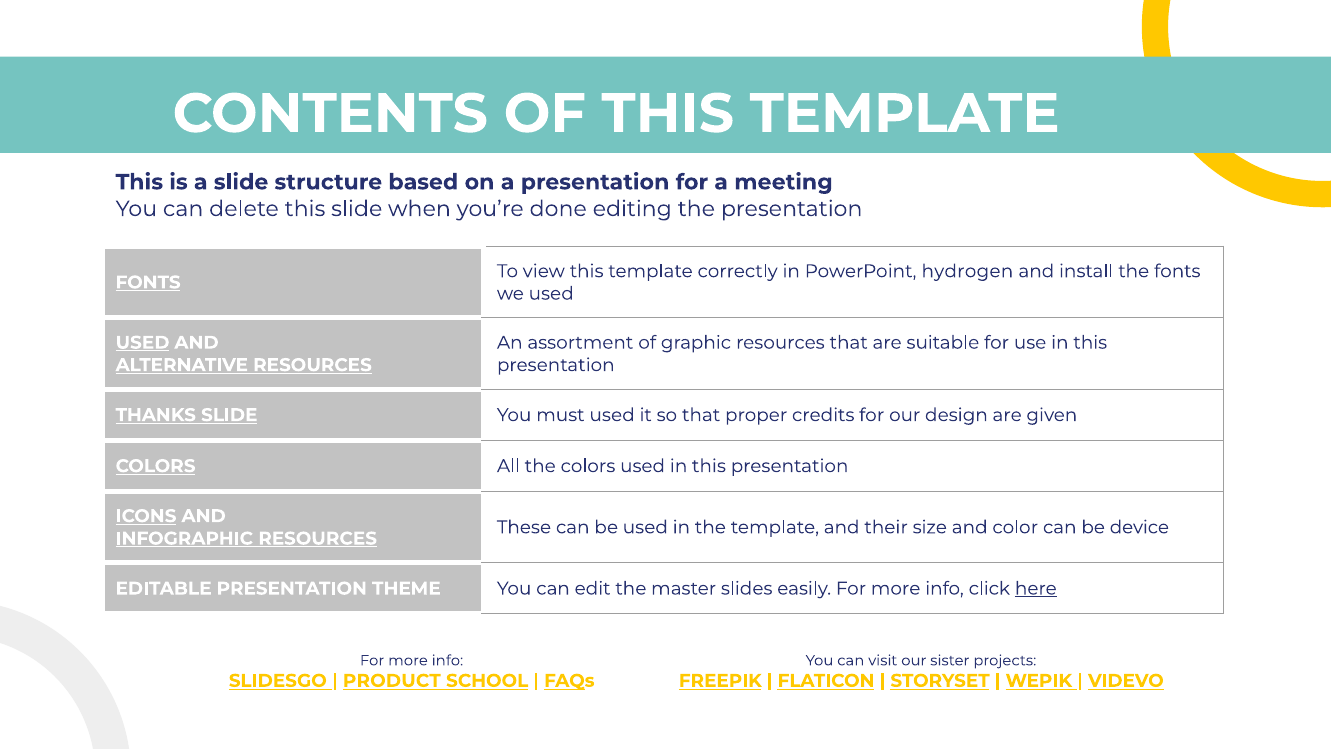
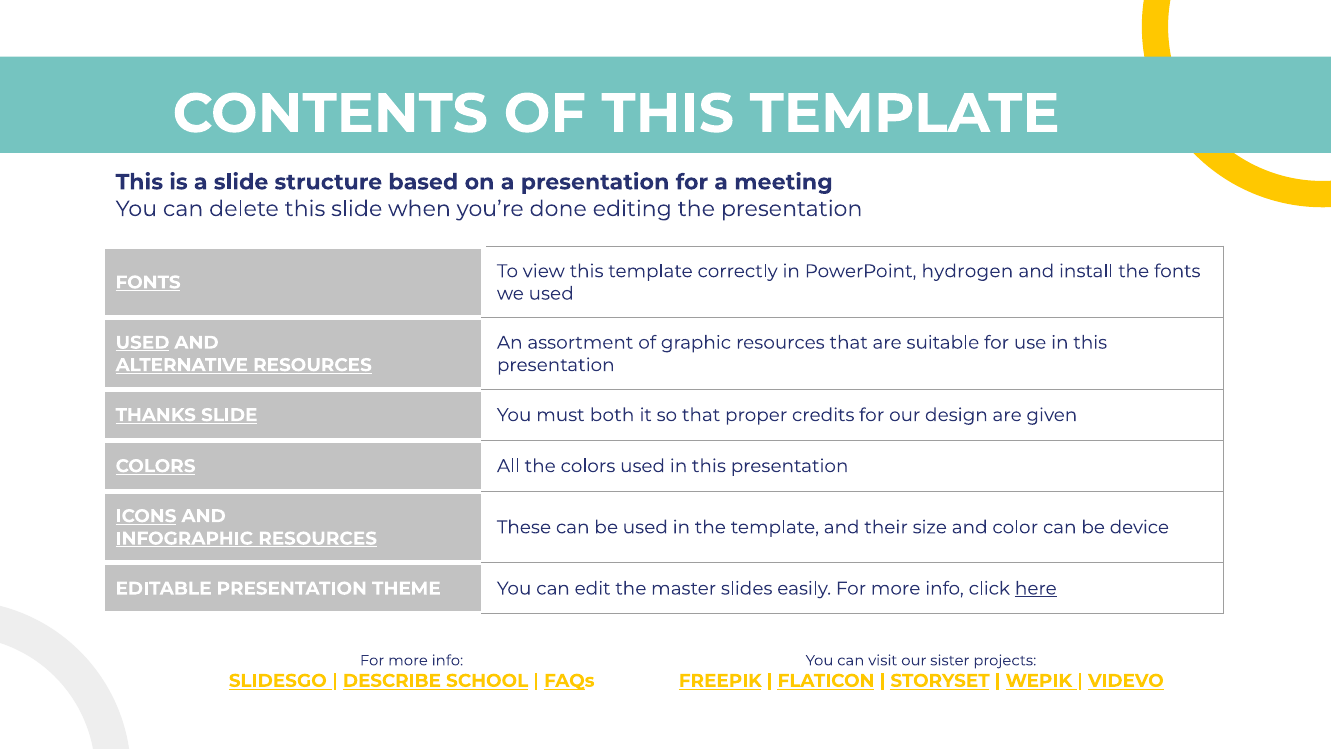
must used: used -> both
PRODUCT: PRODUCT -> DESCRIBE
